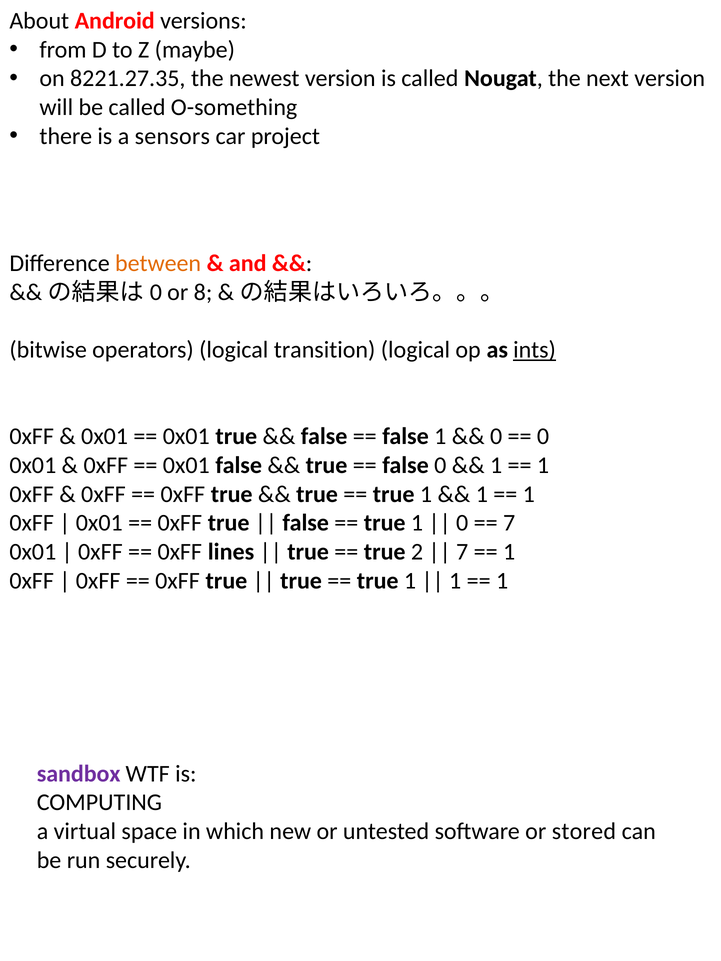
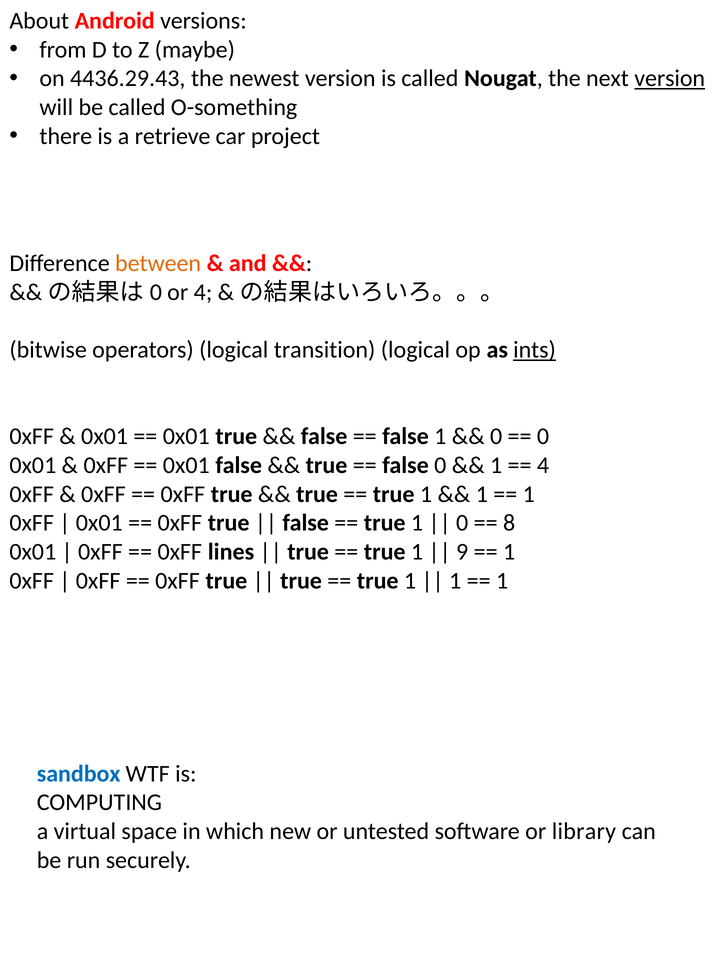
8221.27.35: 8221.27.35 -> 4436.29.43
version at (670, 78) underline: none -> present
sensors: sensors -> retrieve
or 8: 8 -> 4
1 at (543, 466): 1 -> 4
7 at (509, 523): 7 -> 8
2 at (417, 552): 2 -> 1
7 at (462, 552): 7 -> 9
sandbox colour: purple -> blue
stored: stored -> library
